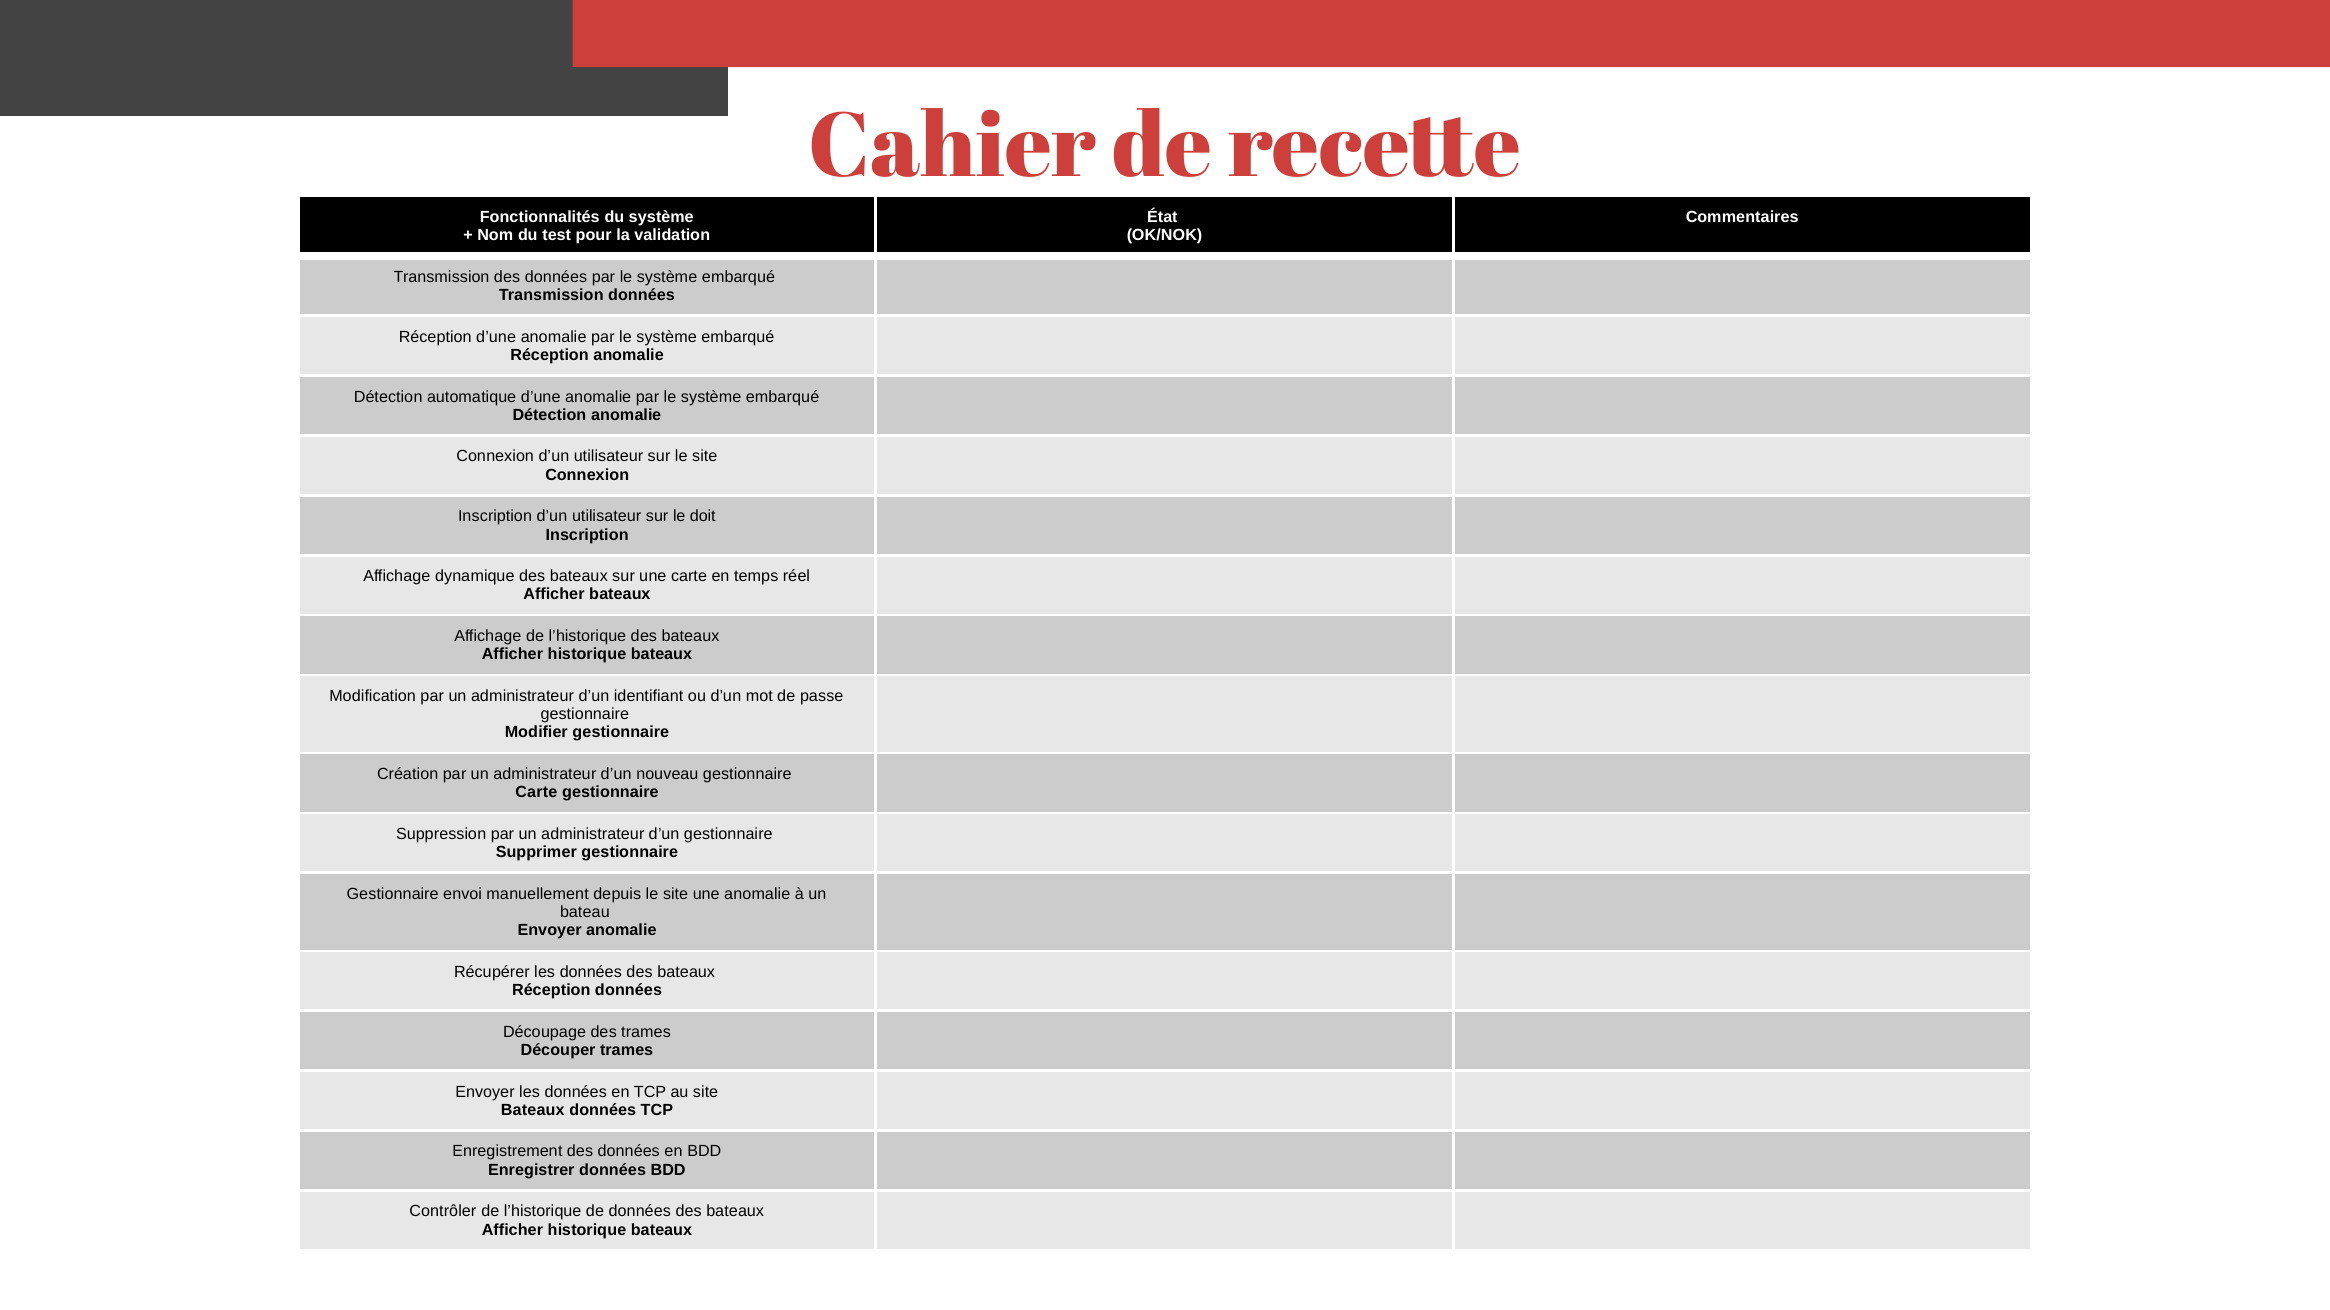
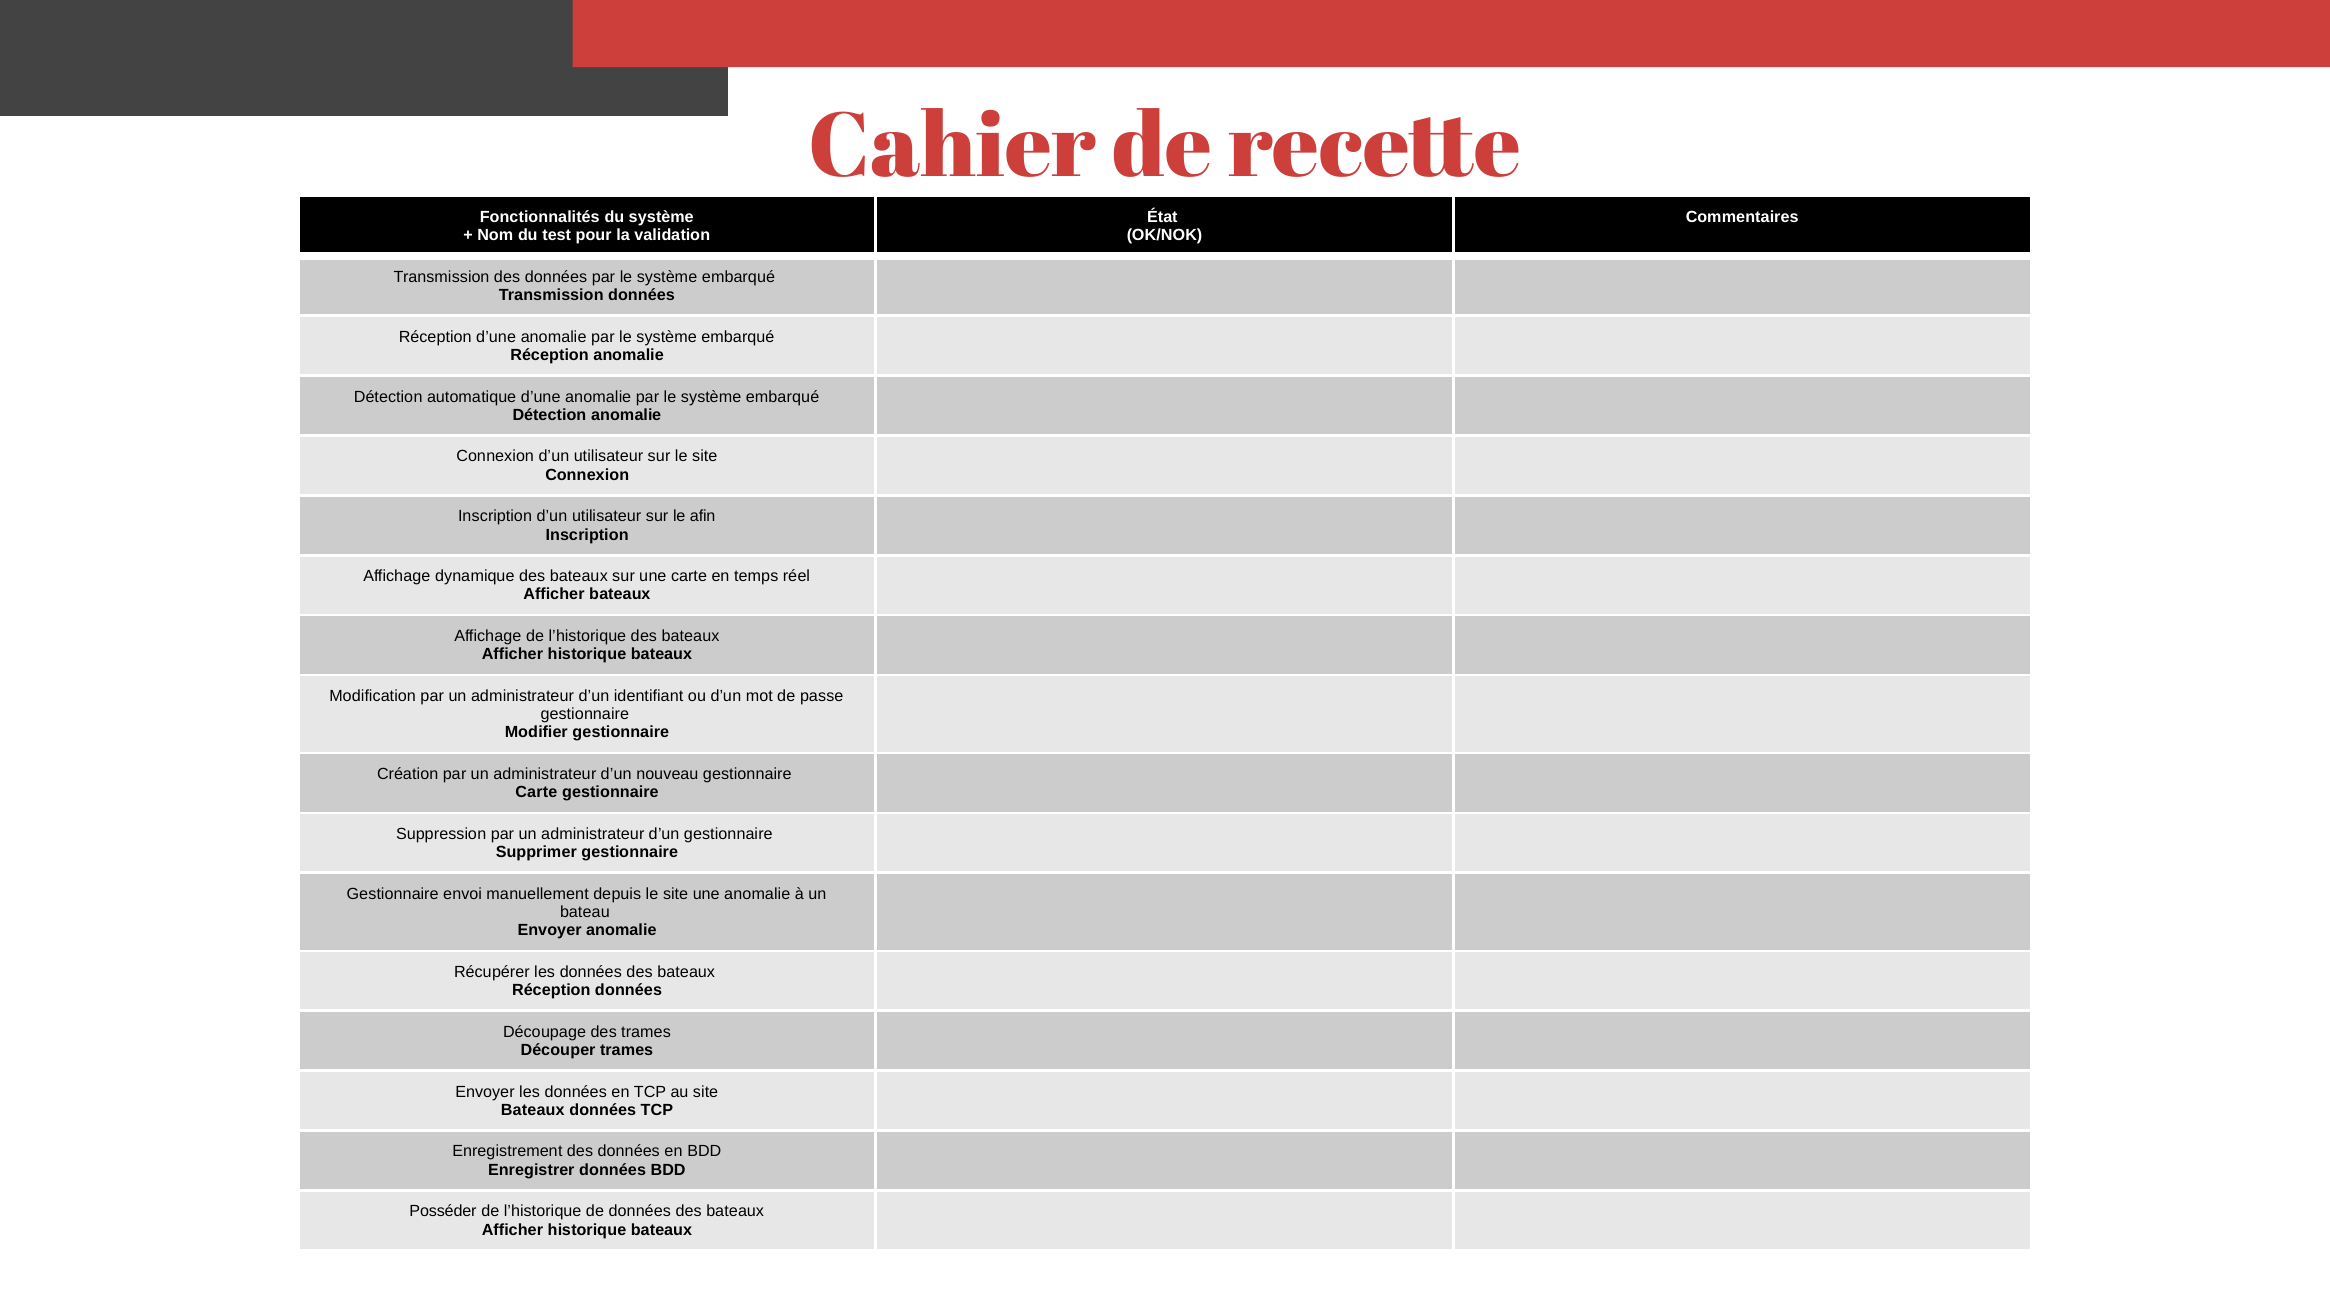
doit: doit -> afin
Contrôler: Contrôler -> Posséder
